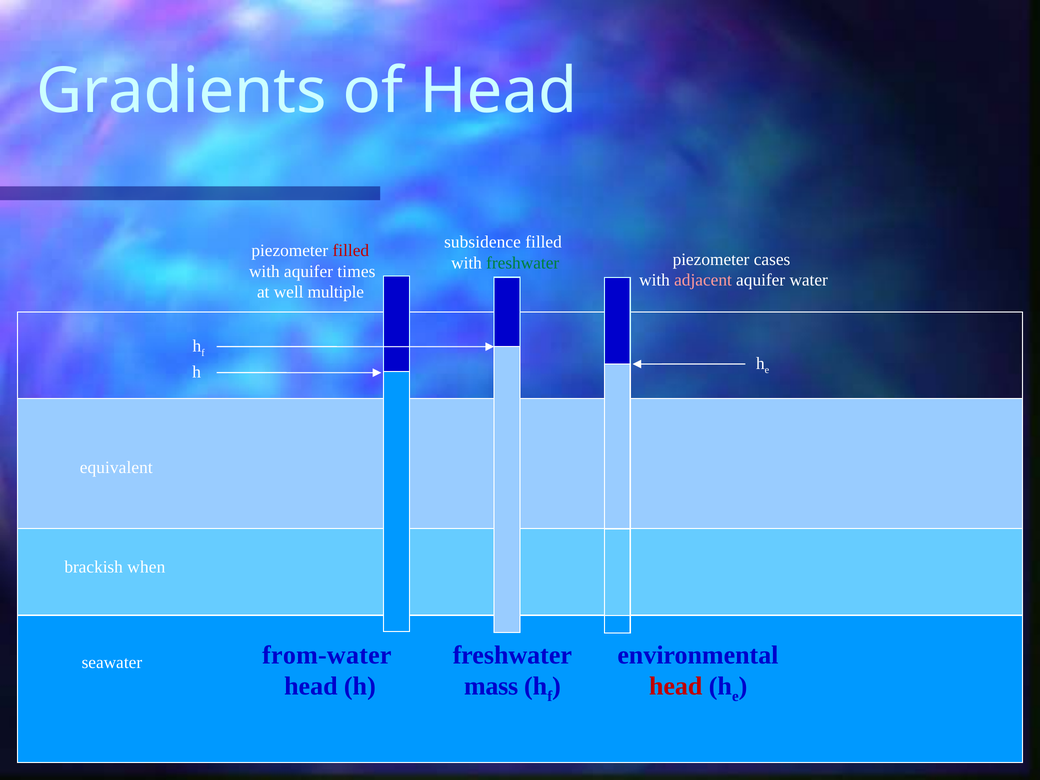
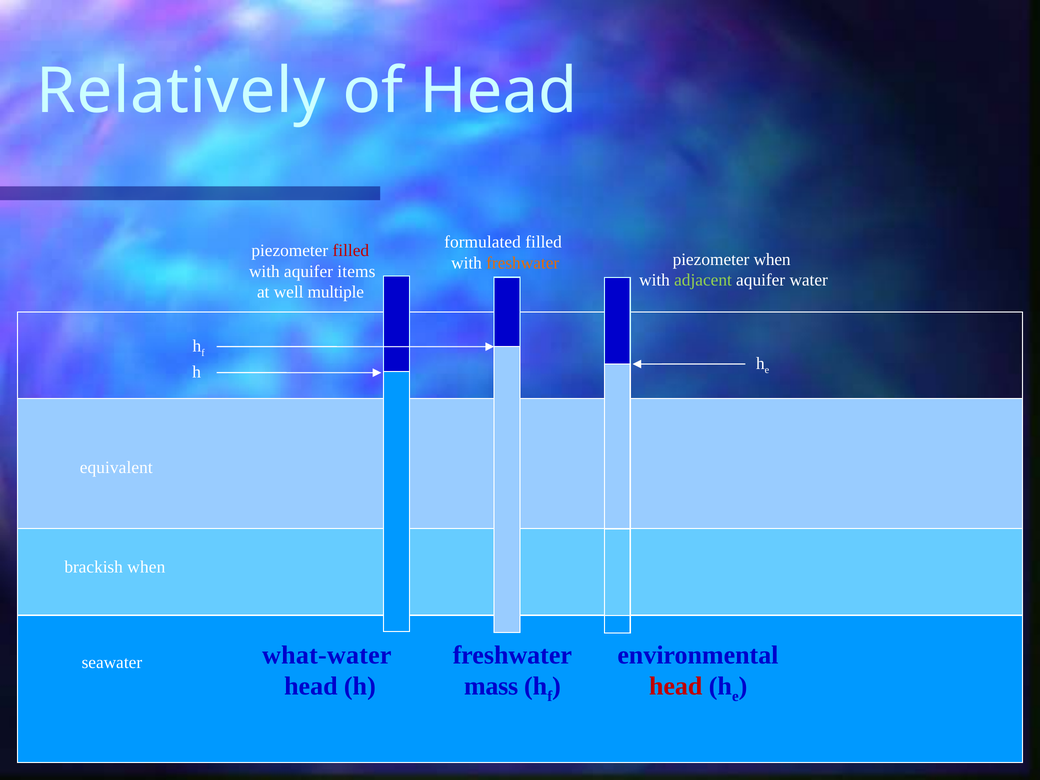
Gradients: Gradients -> Relatively
subsidence: subsidence -> formulated
piezometer cases: cases -> when
freshwater at (523, 263) colour: green -> orange
times: times -> items
adjacent colour: pink -> light green
from-water: from-water -> what-water
